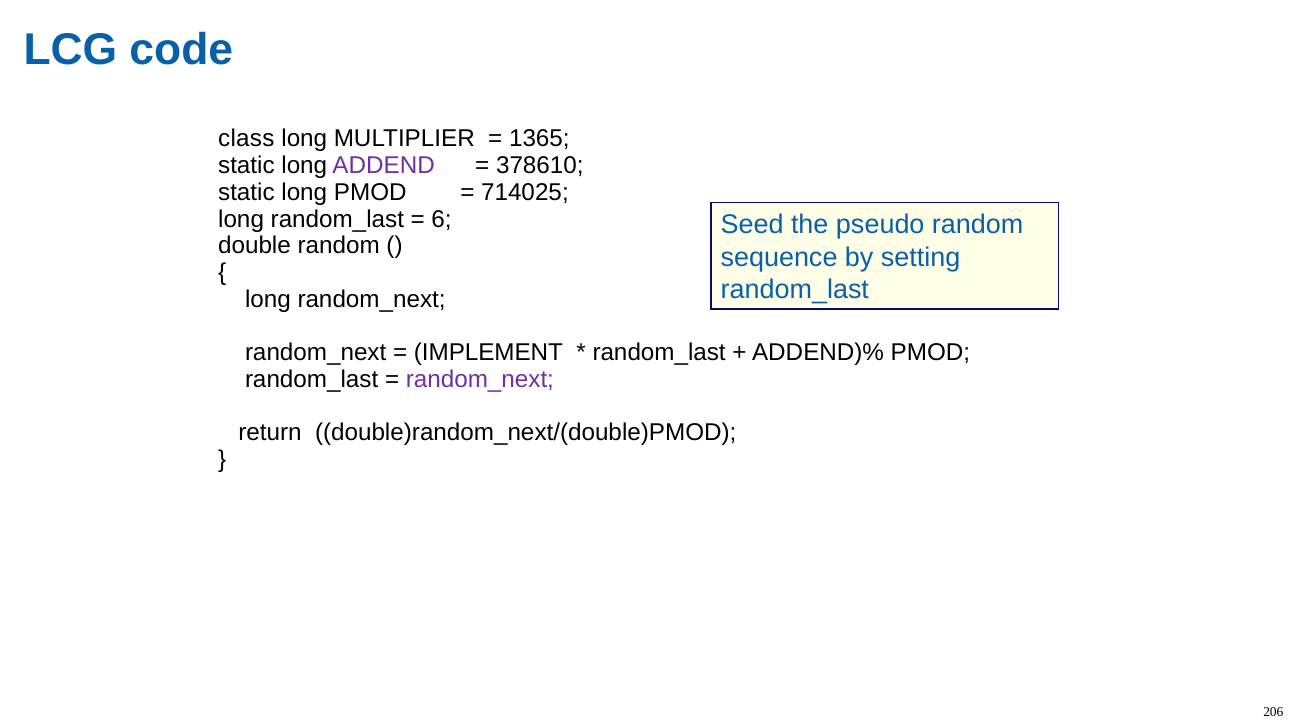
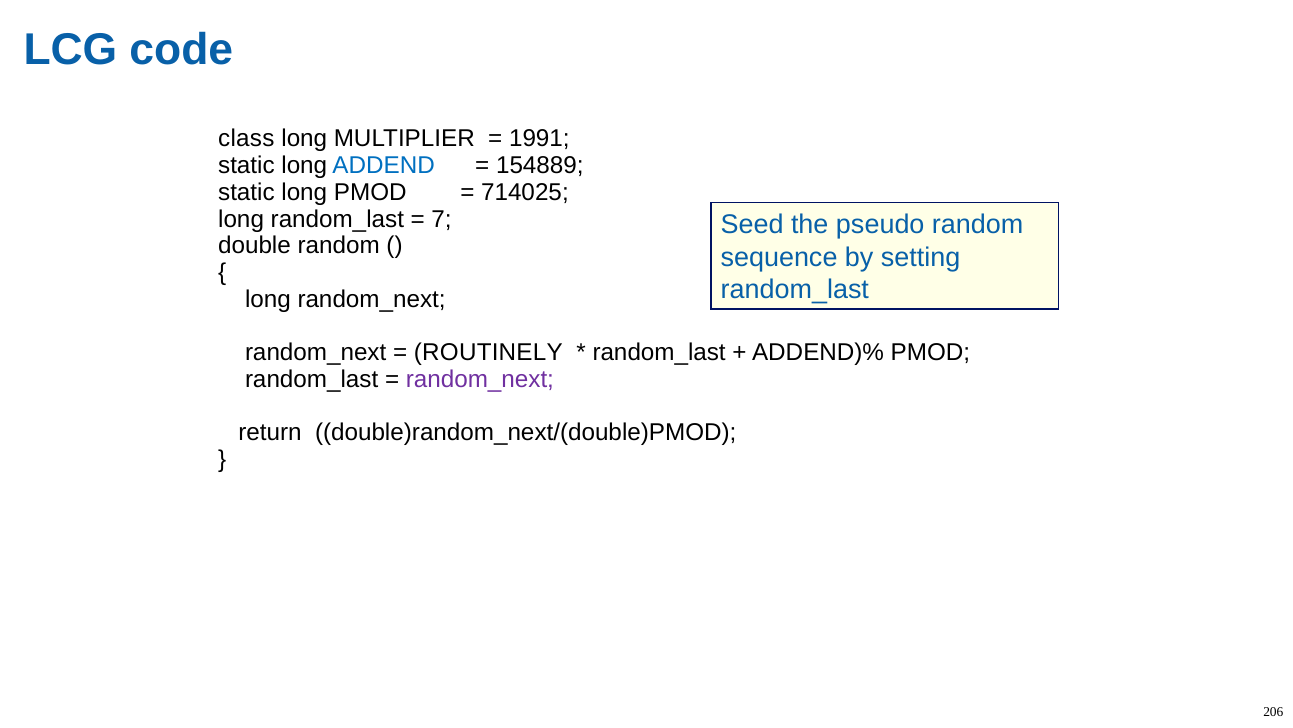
1365: 1365 -> 1991
ADDEND colour: purple -> blue
378610: 378610 -> 154889
6: 6 -> 7
IMPLEMENT: IMPLEMENT -> ROUTINELY
